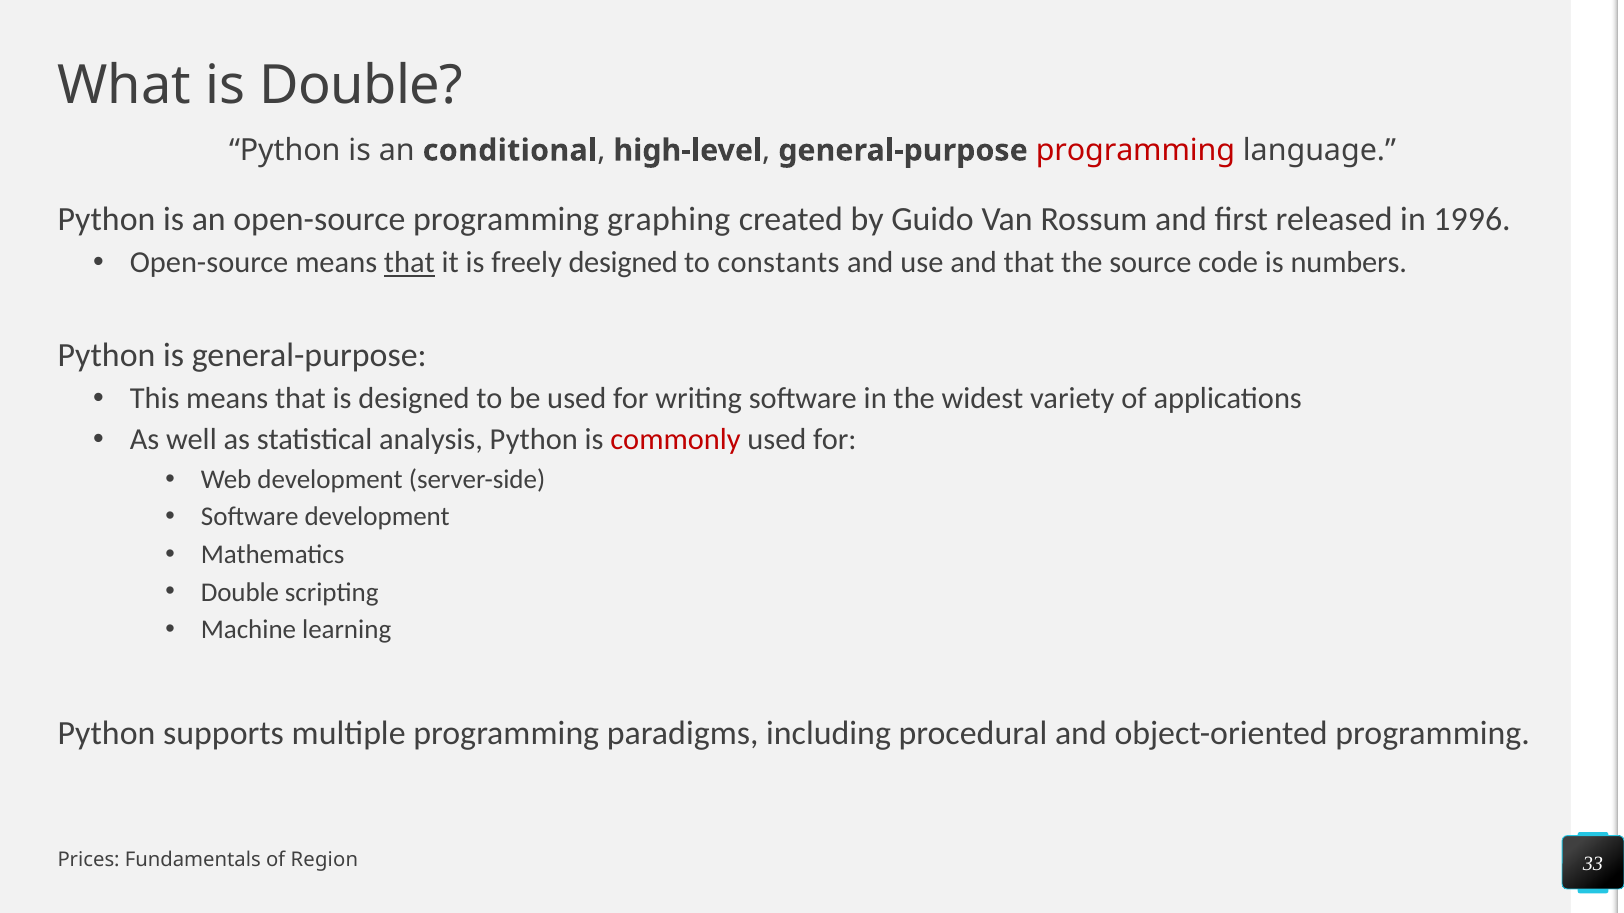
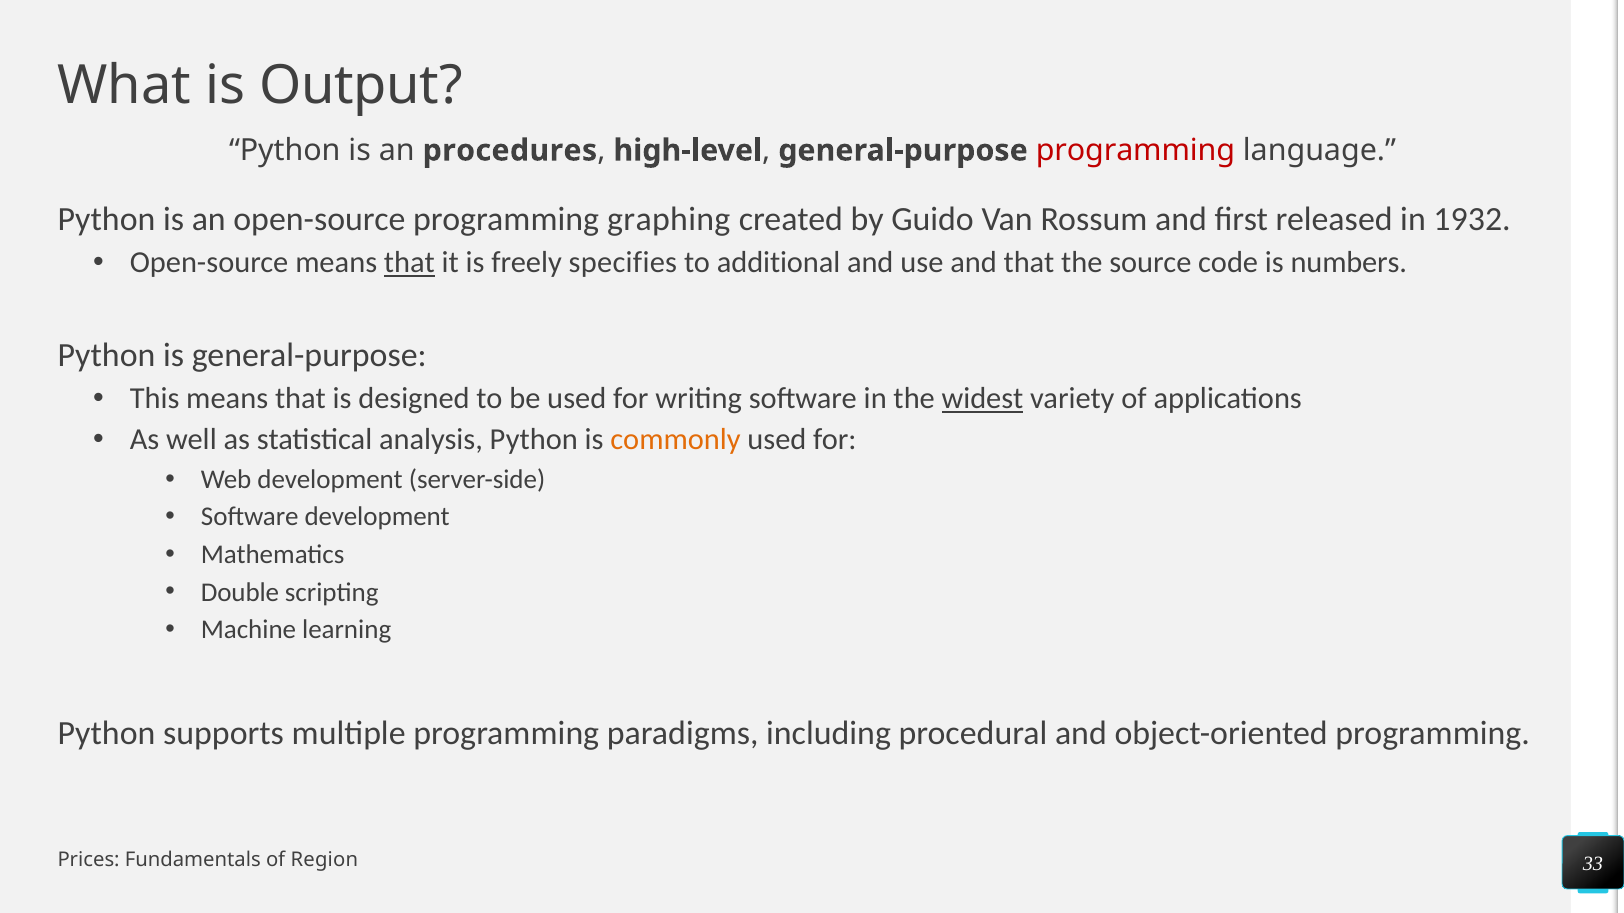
is Double: Double -> Output
conditional: conditional -> procedures
1996: 1996 -> 1932
freely designed: designed -> specifies
constants: constants -> additional
widest underline: none -> present
commonly colour: red -> orange
